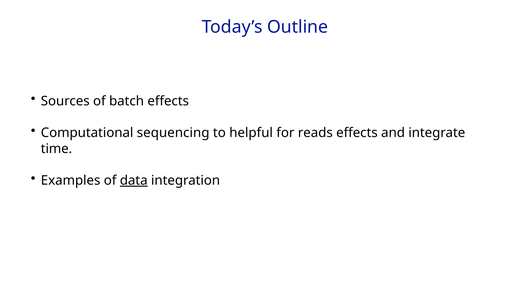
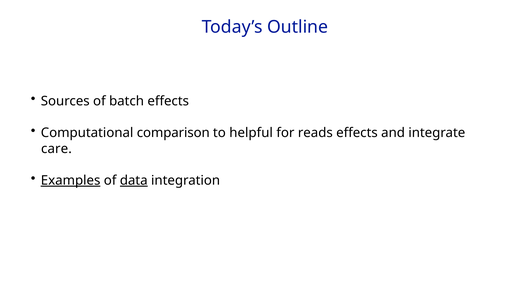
sequencing: sequencing -> comparison
time: time -> care
Examples underline: none -> present
